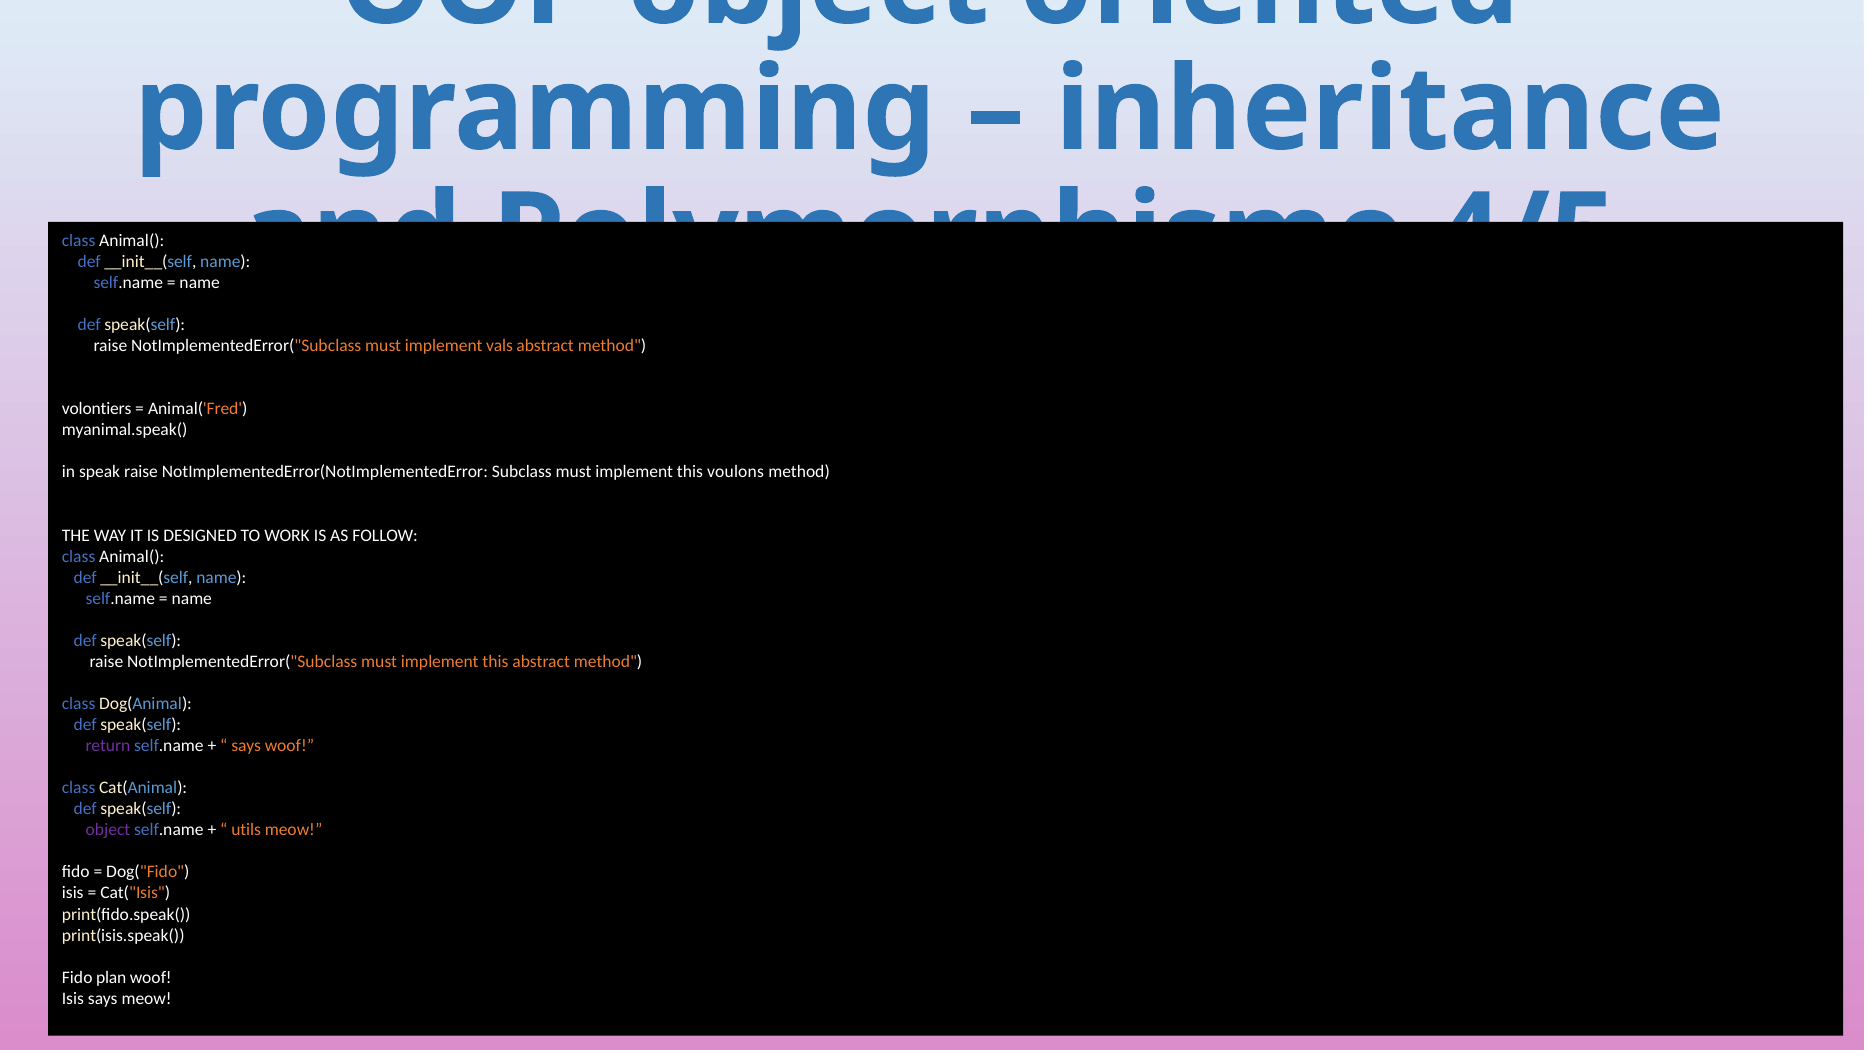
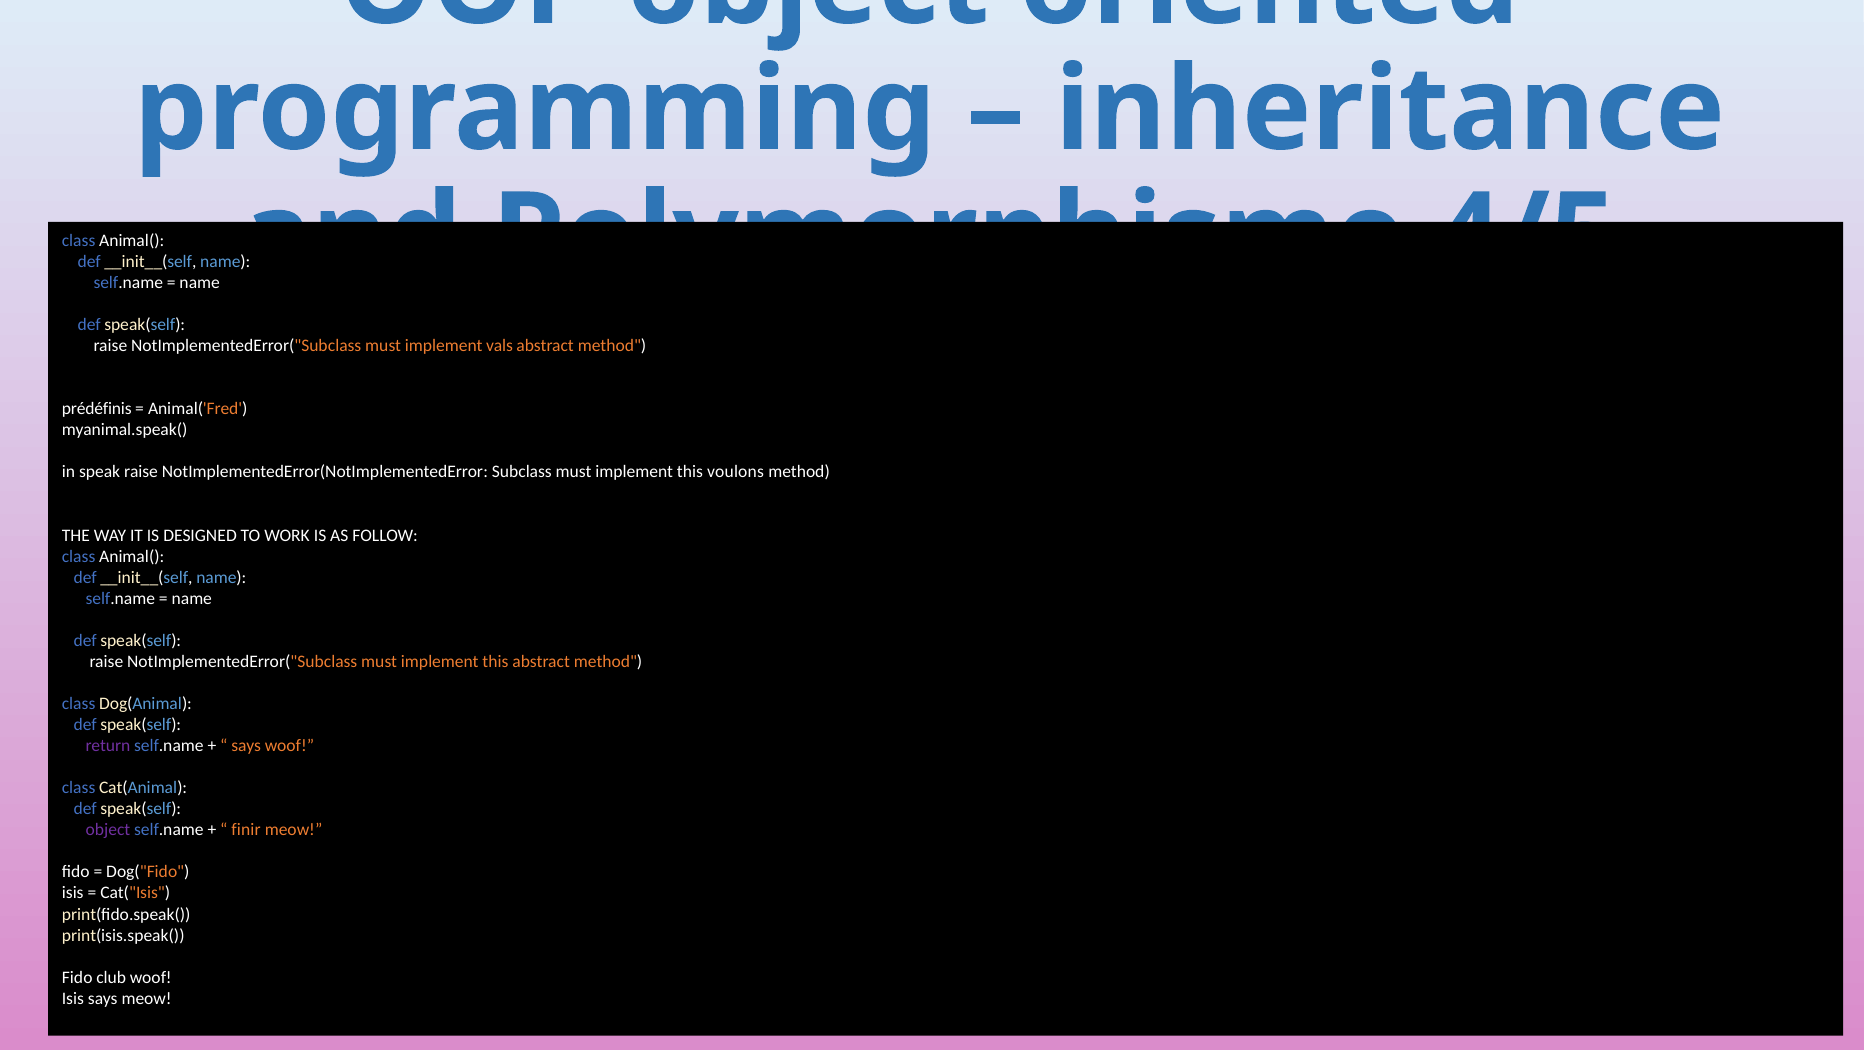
volontiers: volontiers -> prédéfinis
utils: utils -> finir
plan: plan -> club
